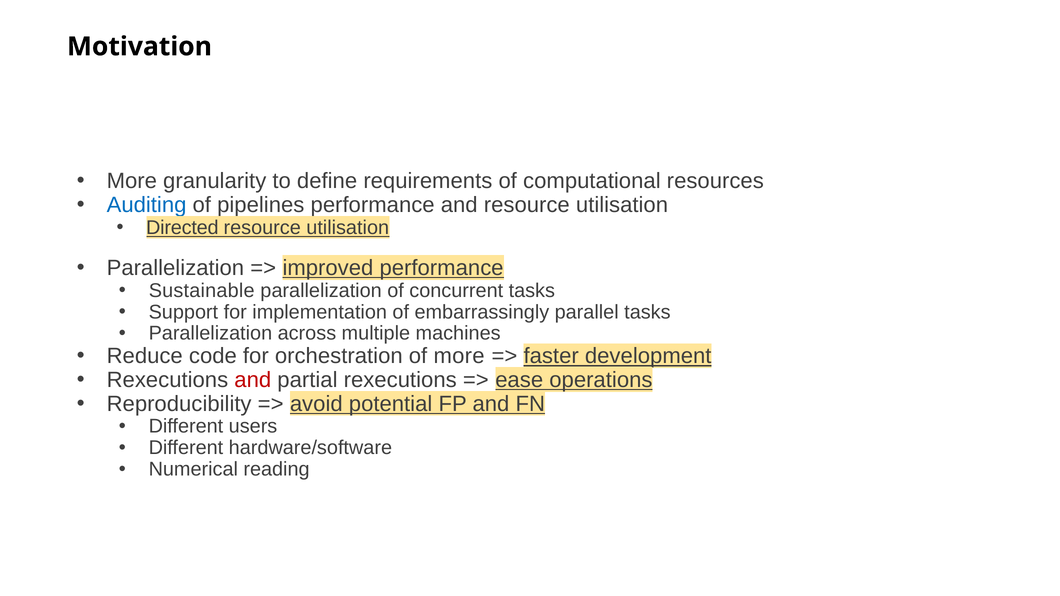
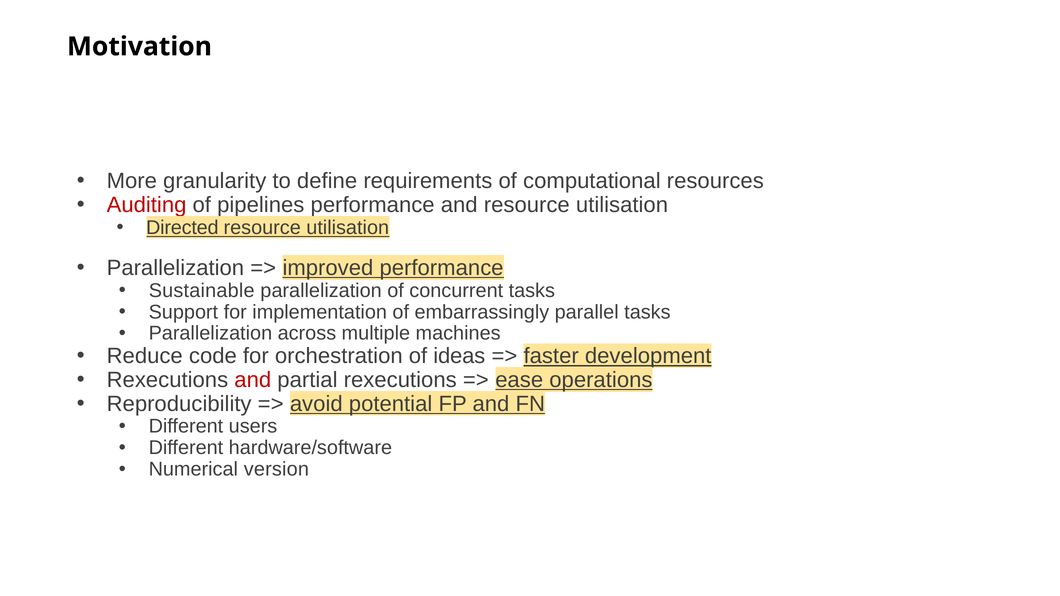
Auditing colour: blue -> red
of more: more -> ideas
reading: reading -> version
